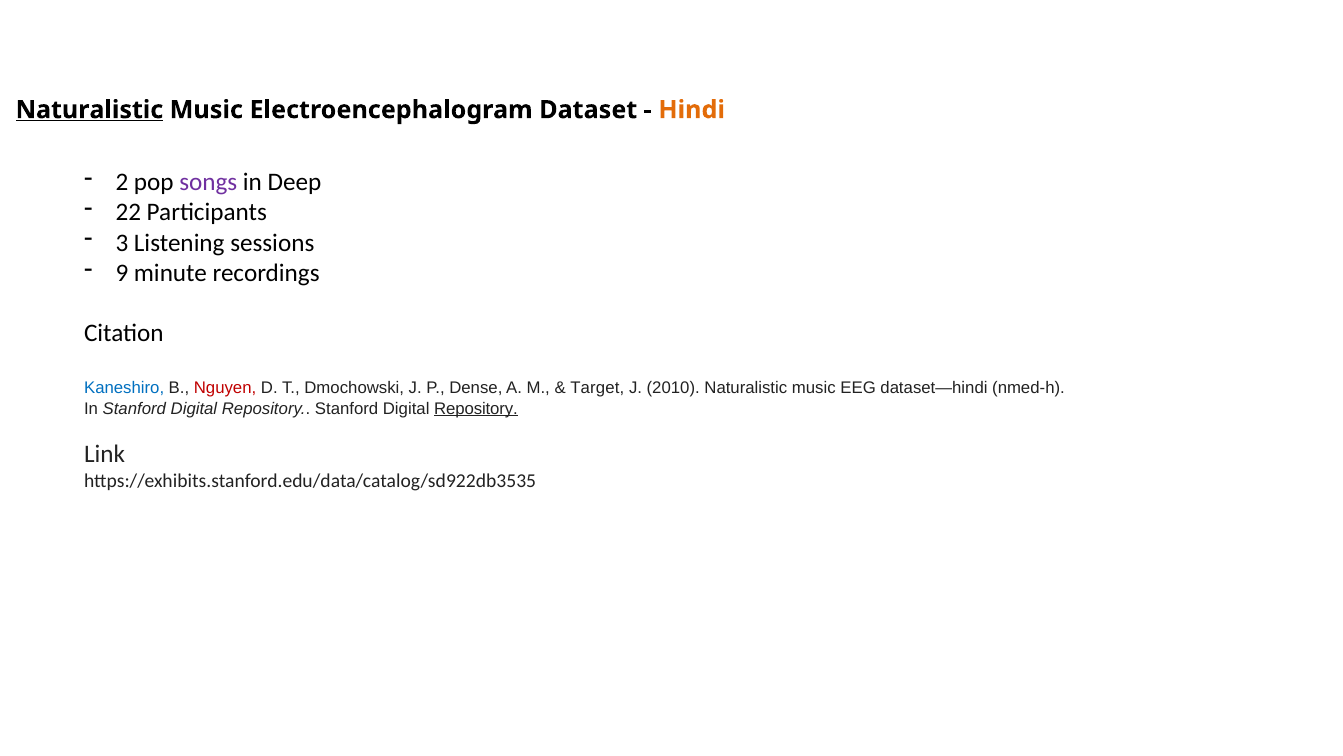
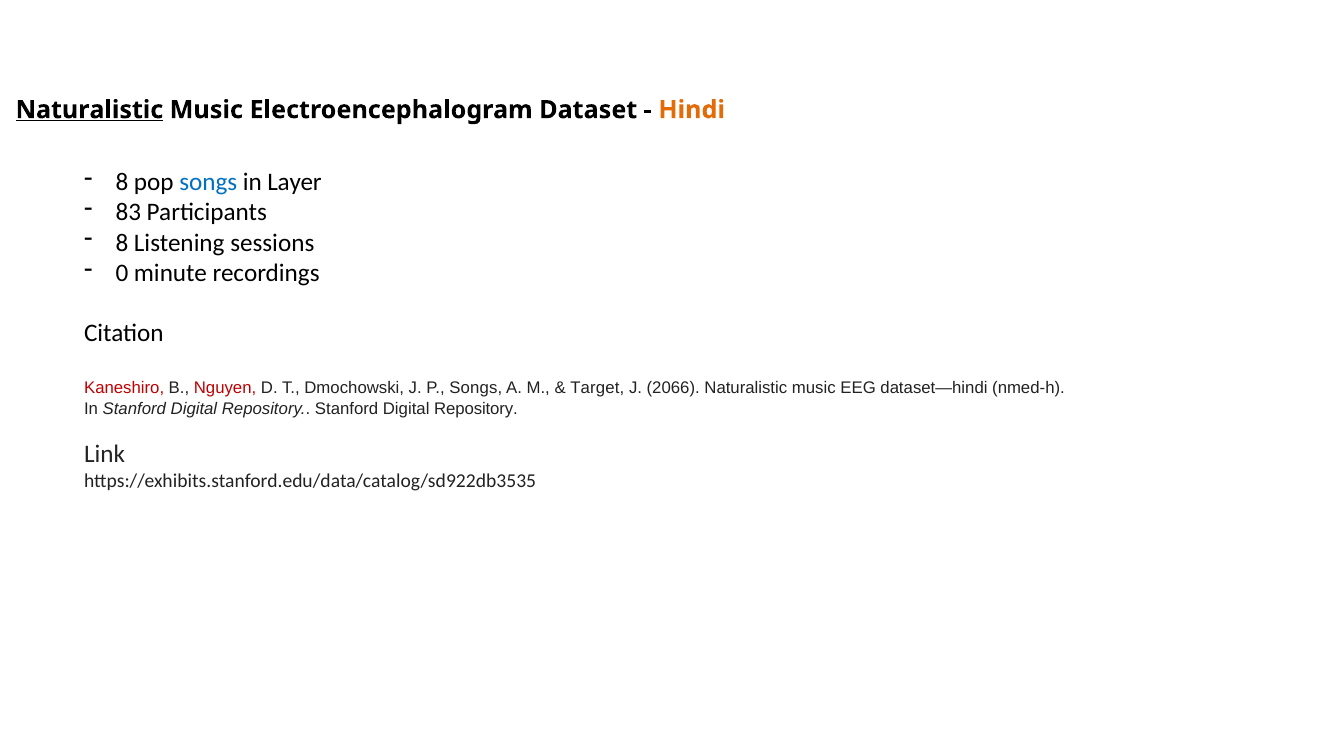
2 at (122, 182): 2 -> 8
songs at (208, 182) colour: purple -> blue
Deep: Deep -> Layer
22: 22 -> 83
3 at (122, 243): 3 -> 8
9: 9 -> 0
Kaneshiro colour: blue -> red
P Dense: Dense -> Songs
2010: 2010 -> 2066
Repository at (476, 408) underline: present -> none
